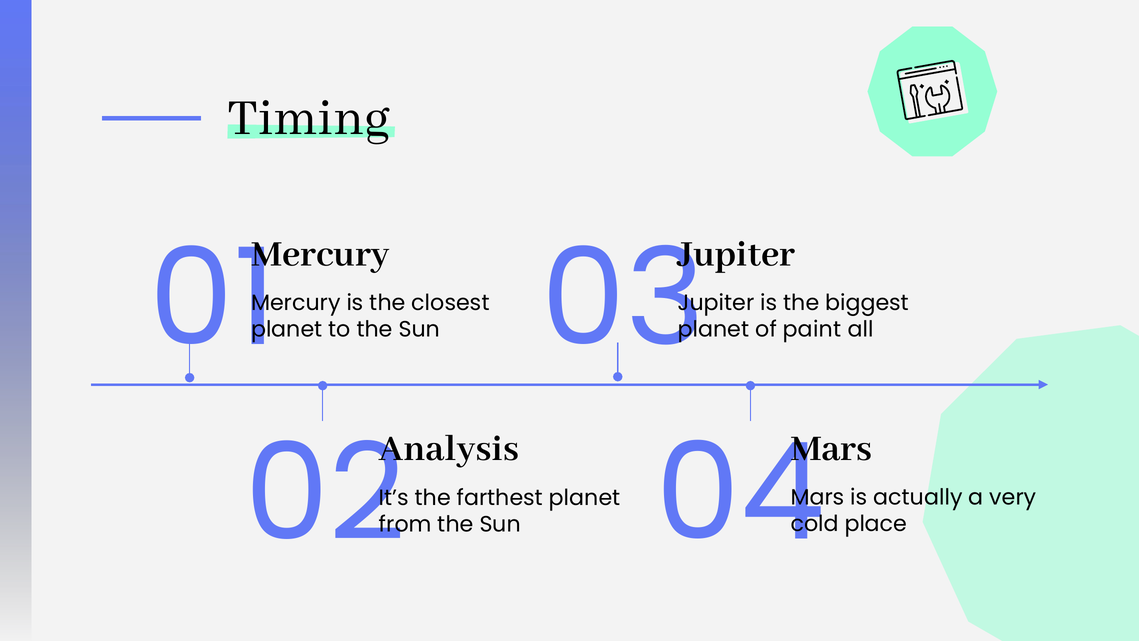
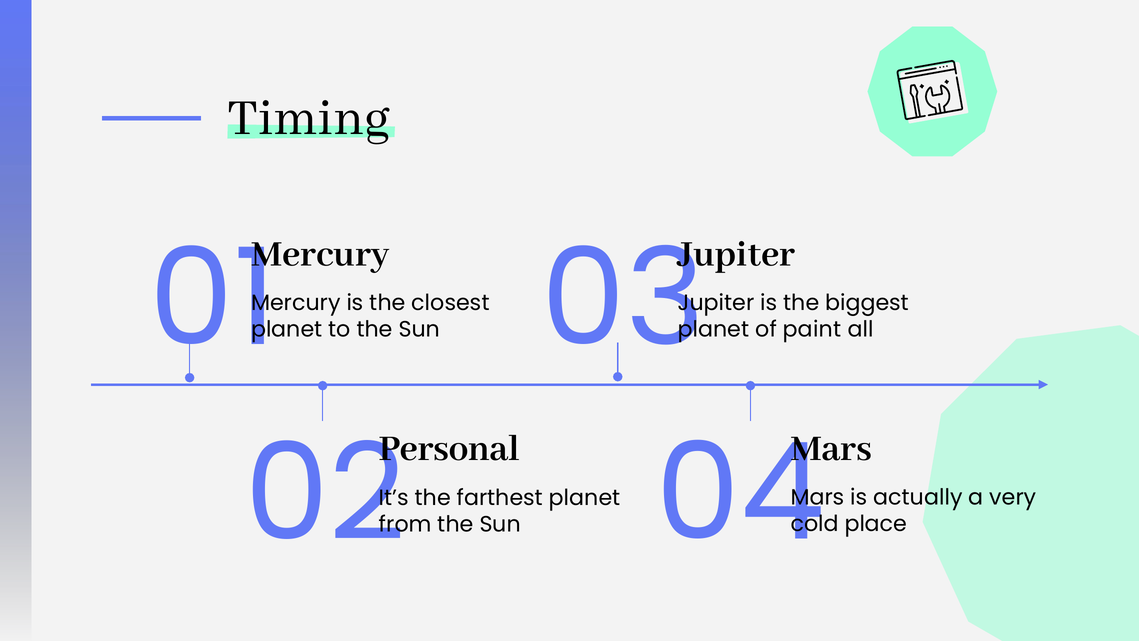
Analysis: Analysis -> Personal
